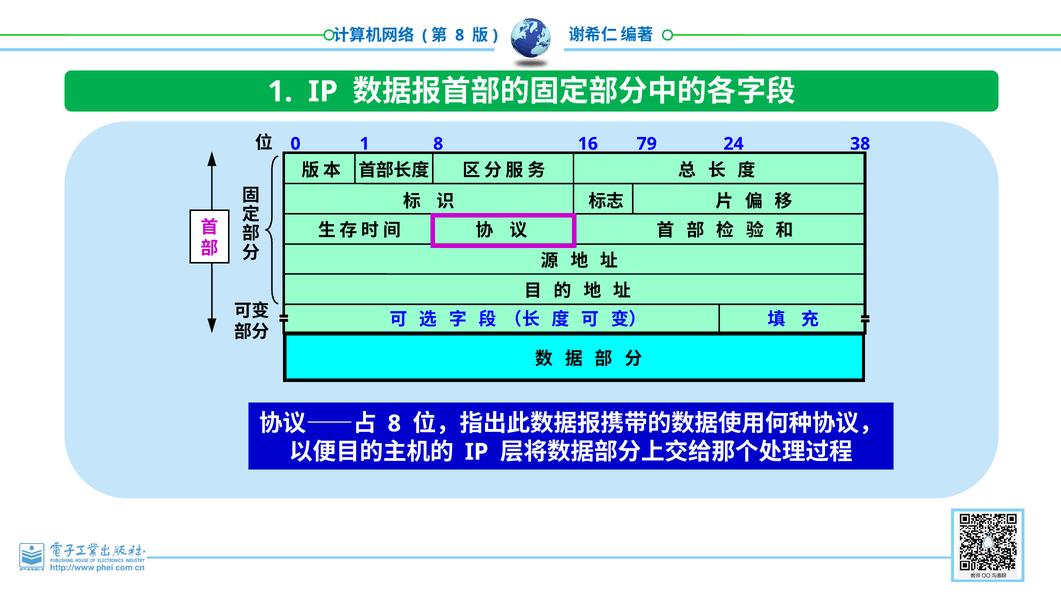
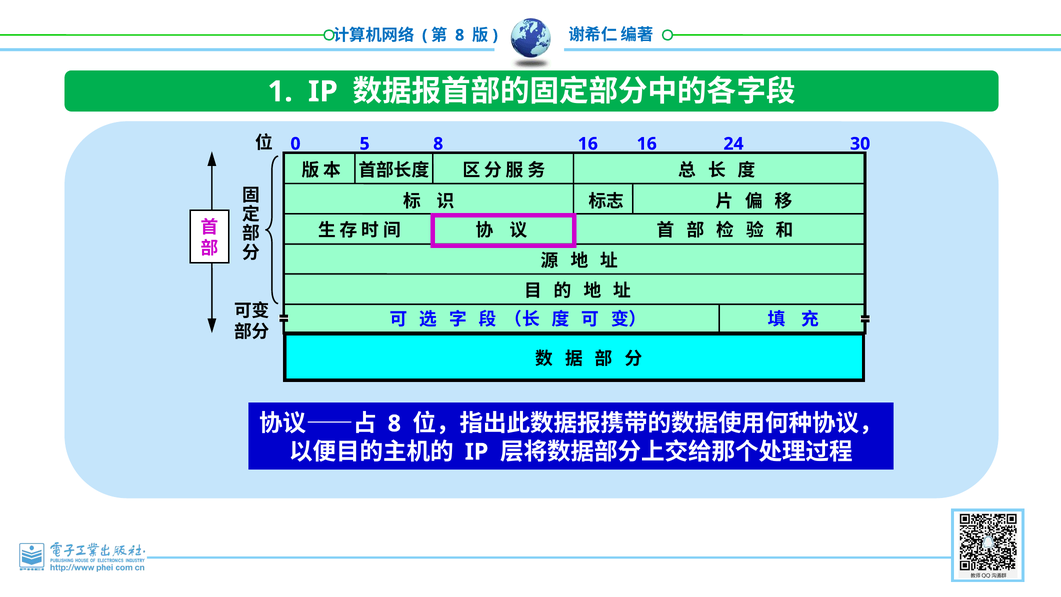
0 1: 1 -> 5
16 79: 79 -> 16
38: 38 -> 30
